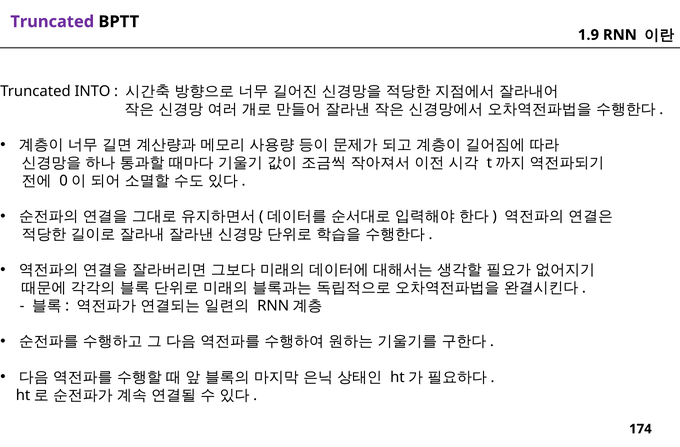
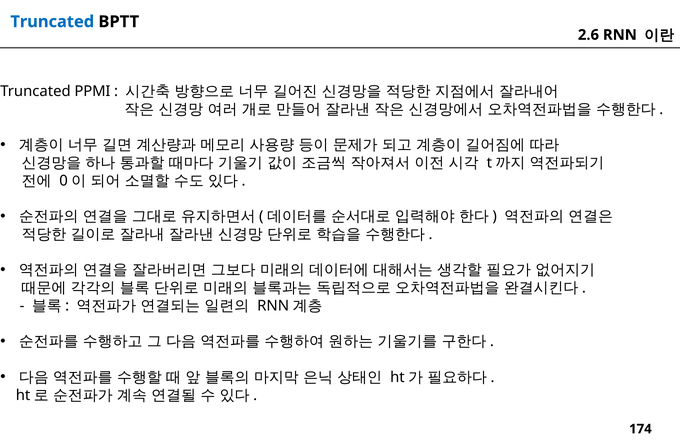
Truncated at (52, 22) colour: purple -> blue
1.9: 1.9 -> 2.6
INTO: INTO -> PPMI
